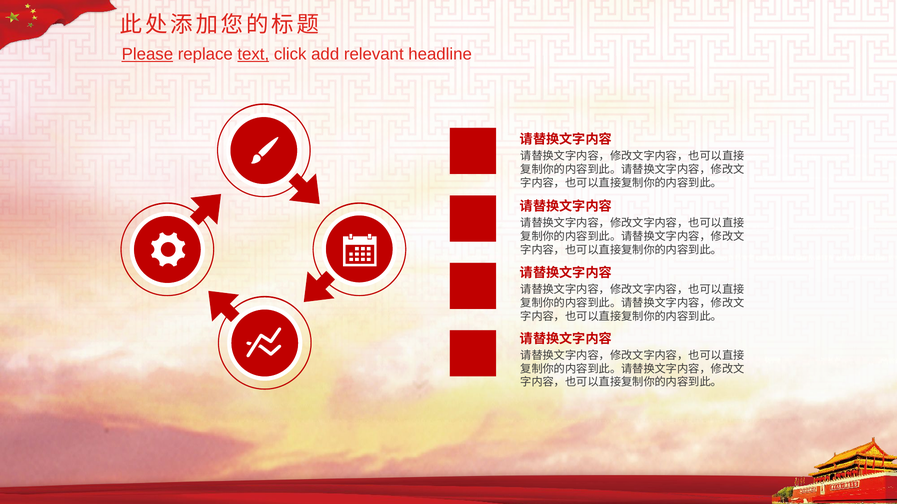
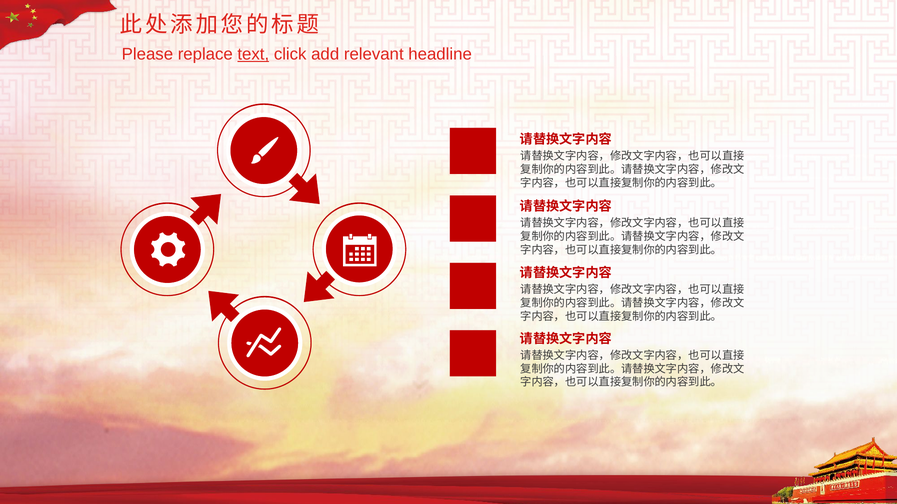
Please underline: present -> none
